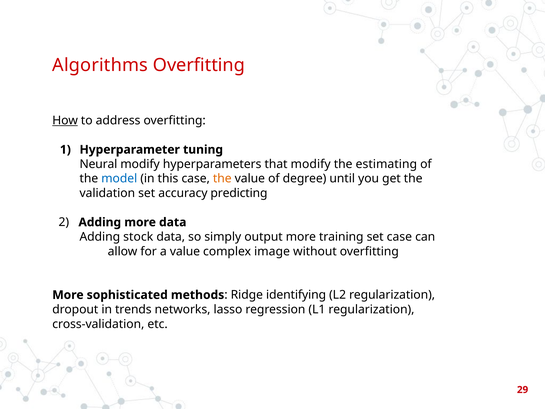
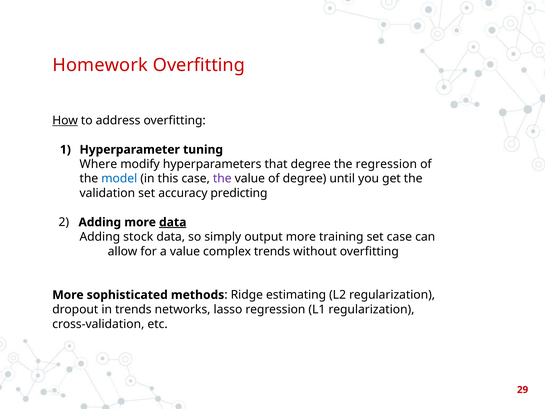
Algorithms: Algorithms -> Homework
Neural: Neural -> Where
that modify: modify -> degree
the estimating: estimating -> regression
the at (222, 179) colour: orange -> purple
data at (173, 222) underline: none -> present
complex image: image -> trends
identifying: identifying -> estimating
